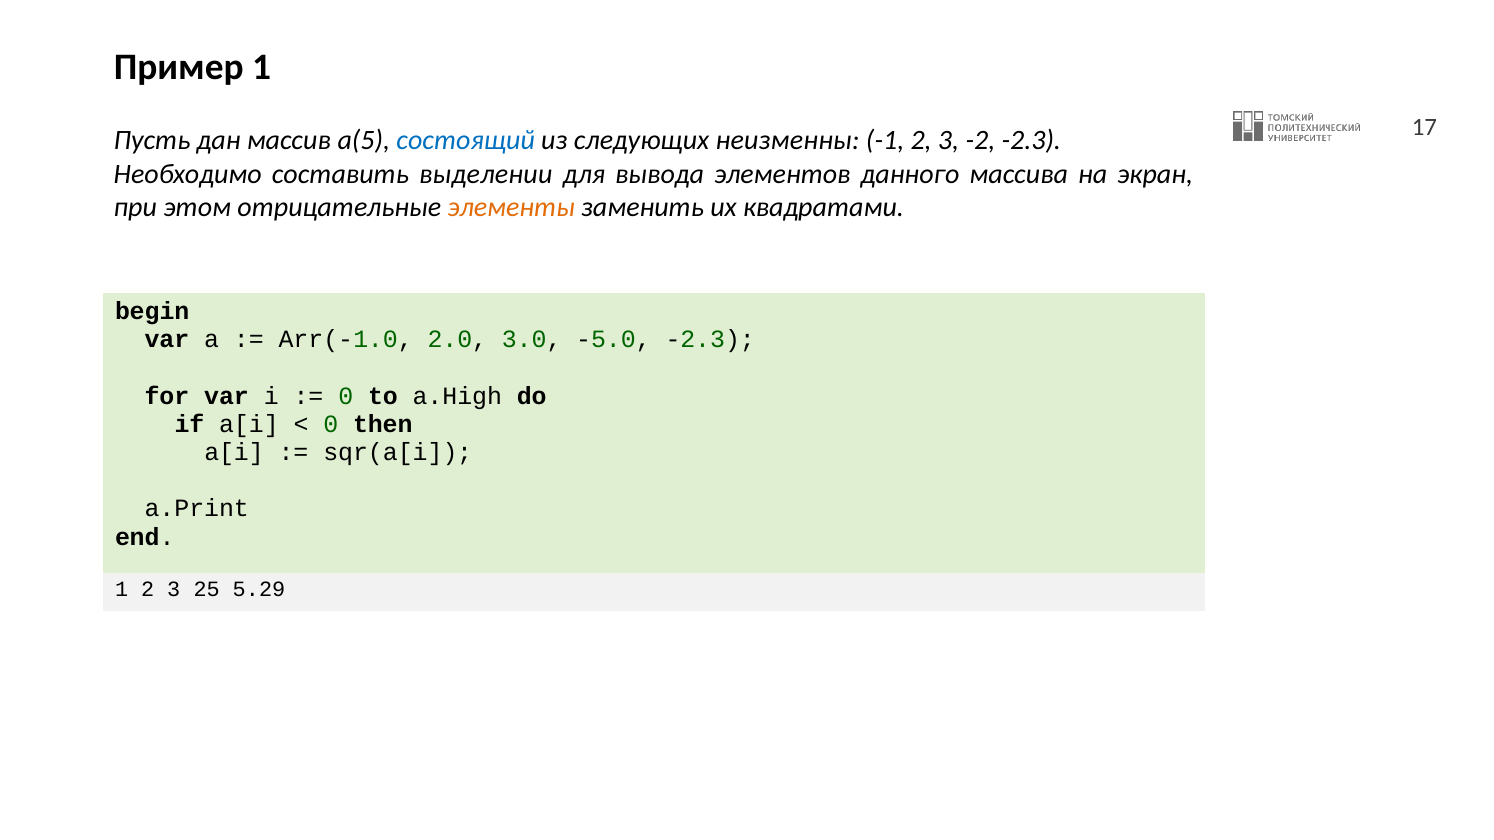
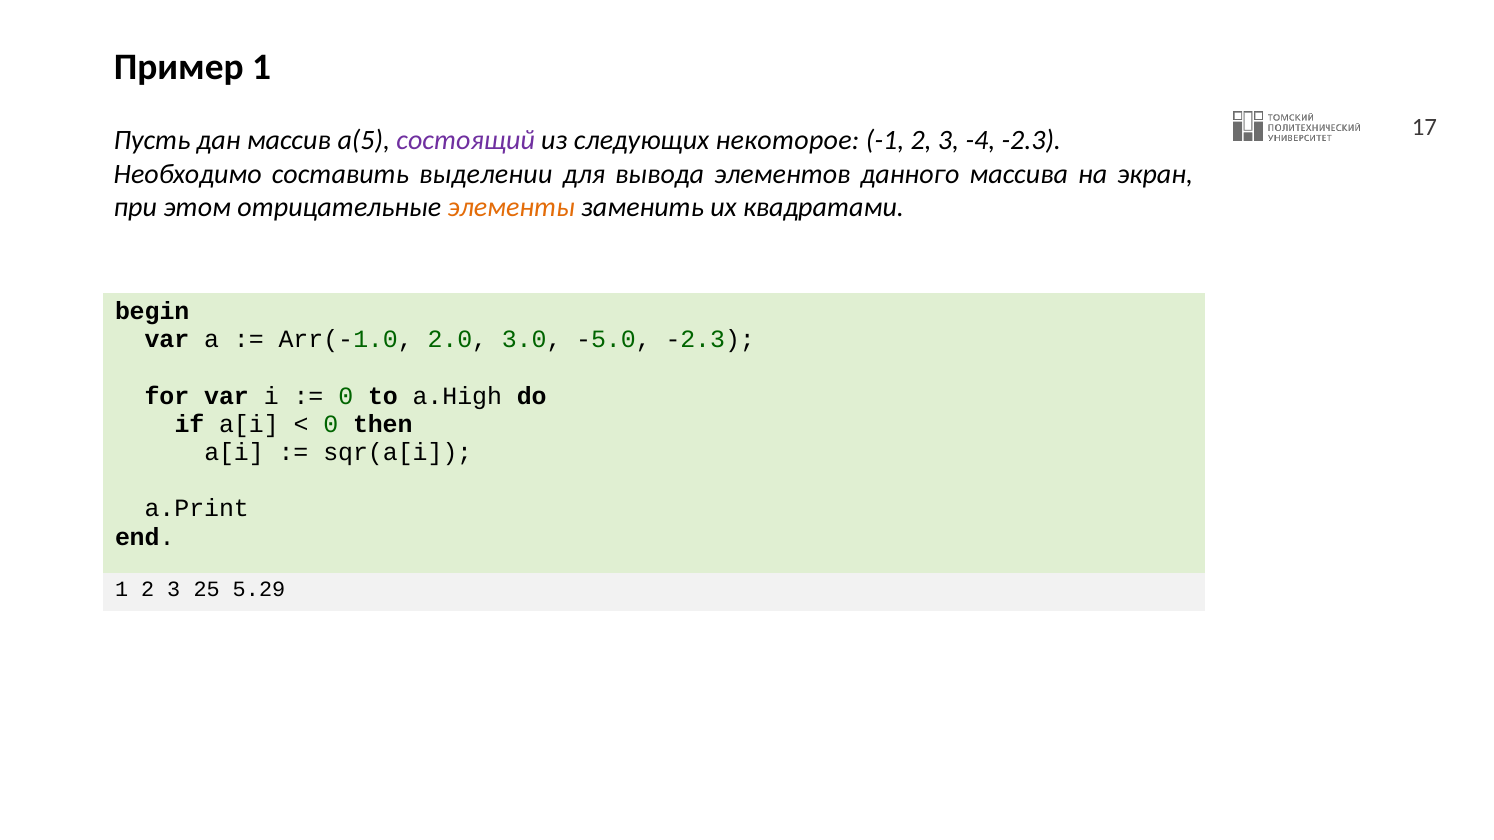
состоящий colour: blue -> purple
неизменны: неизменны -> некоторое
-2: -2 -> -4
